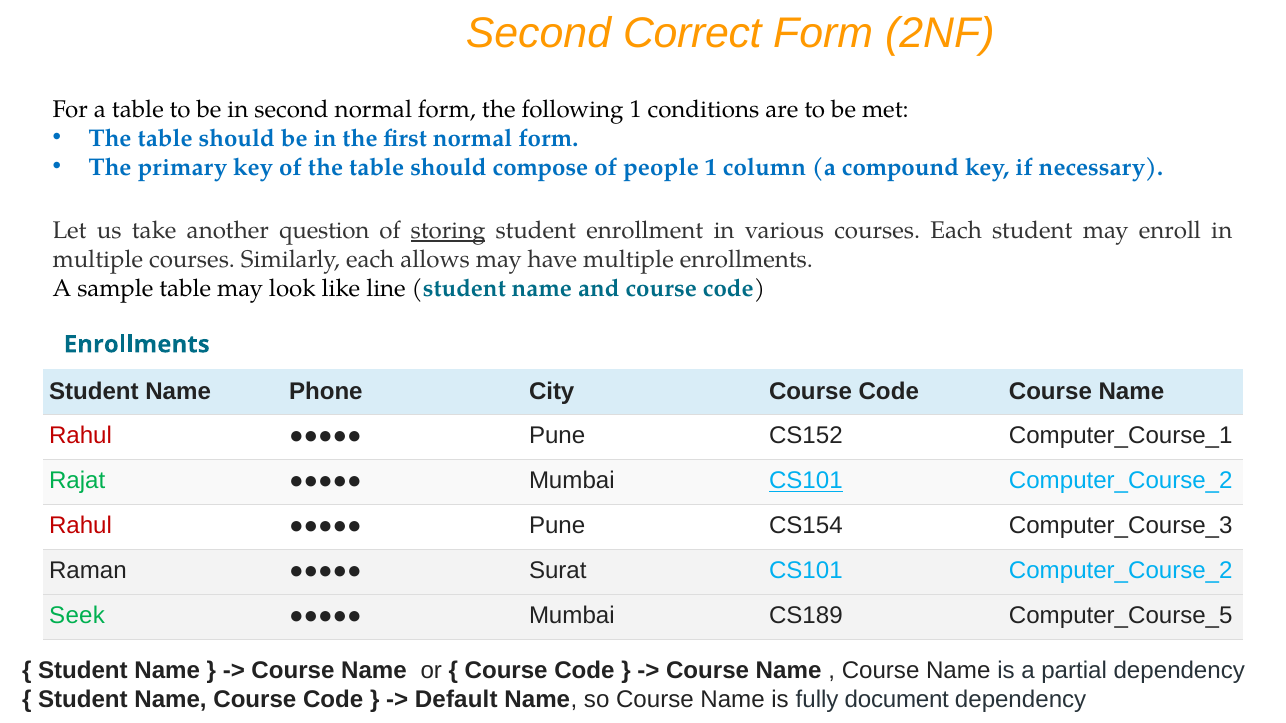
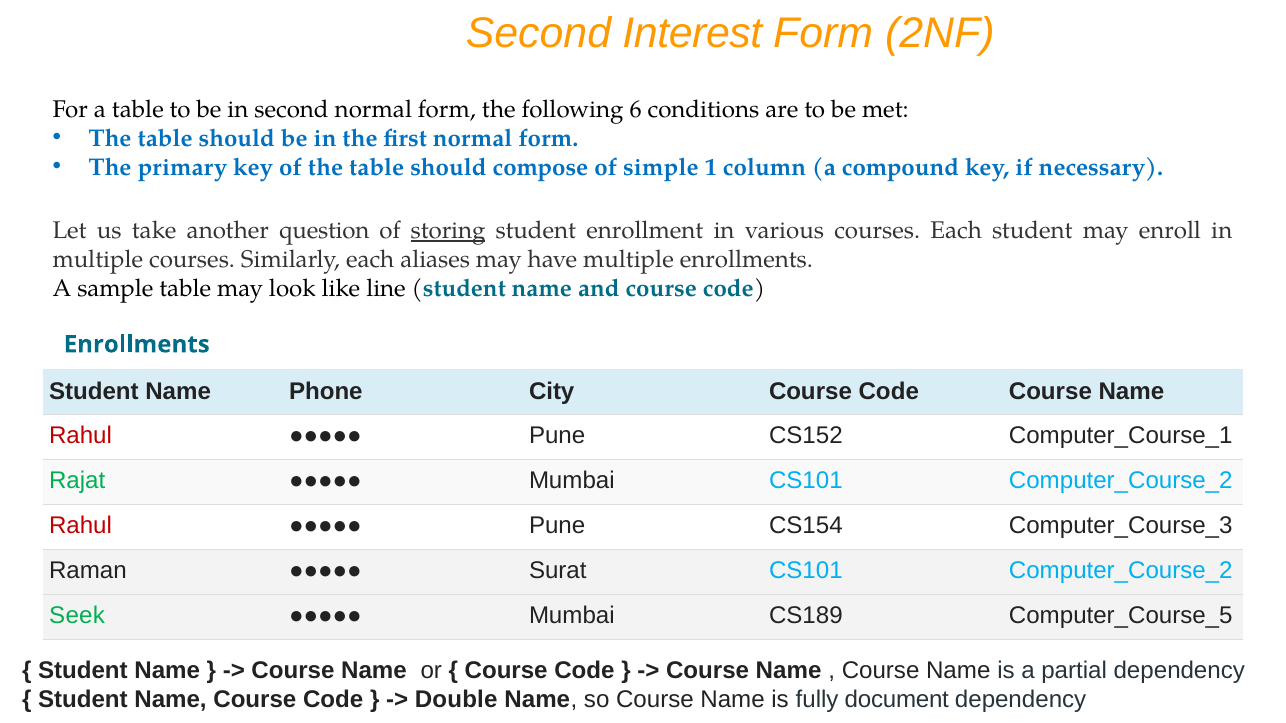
Correct: Correct -> Interest
following 1: 1 -> 6
people: people -> simple
allows: allows -> aliases
CS101 at (806, 481) underline: present -> none
Default: Default -> Double
